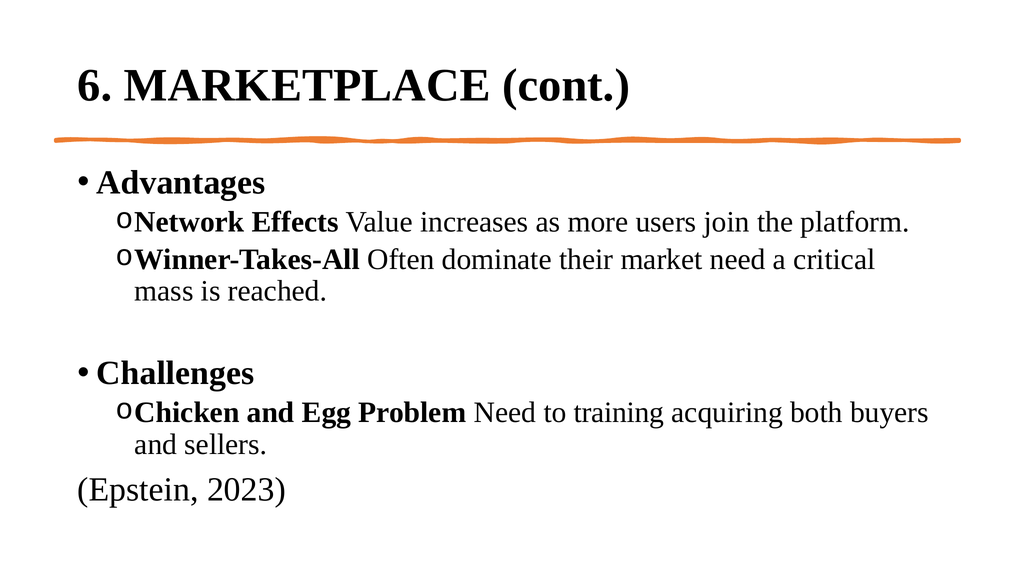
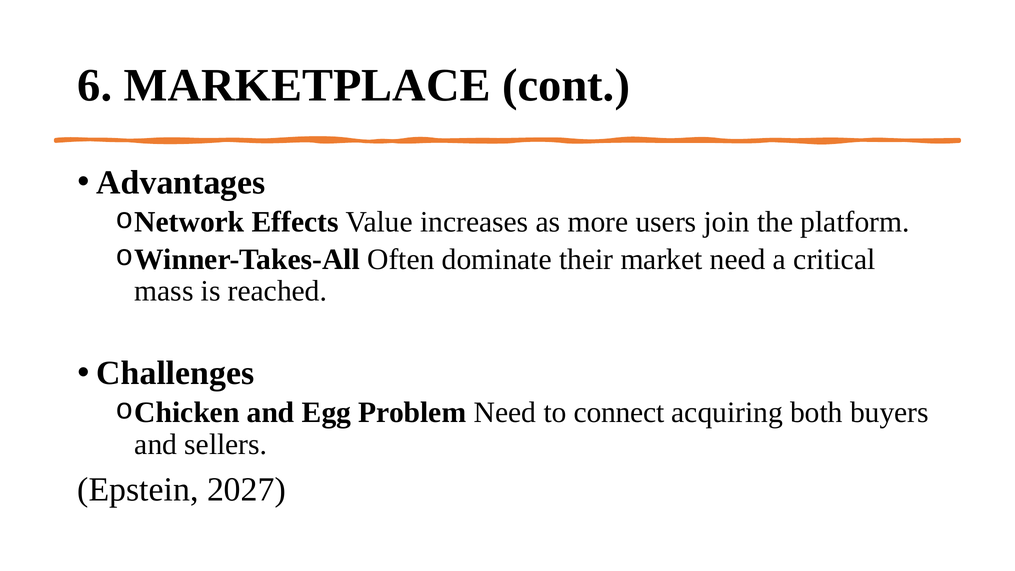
training: training -> connect
2023: 2023 -> 2027
